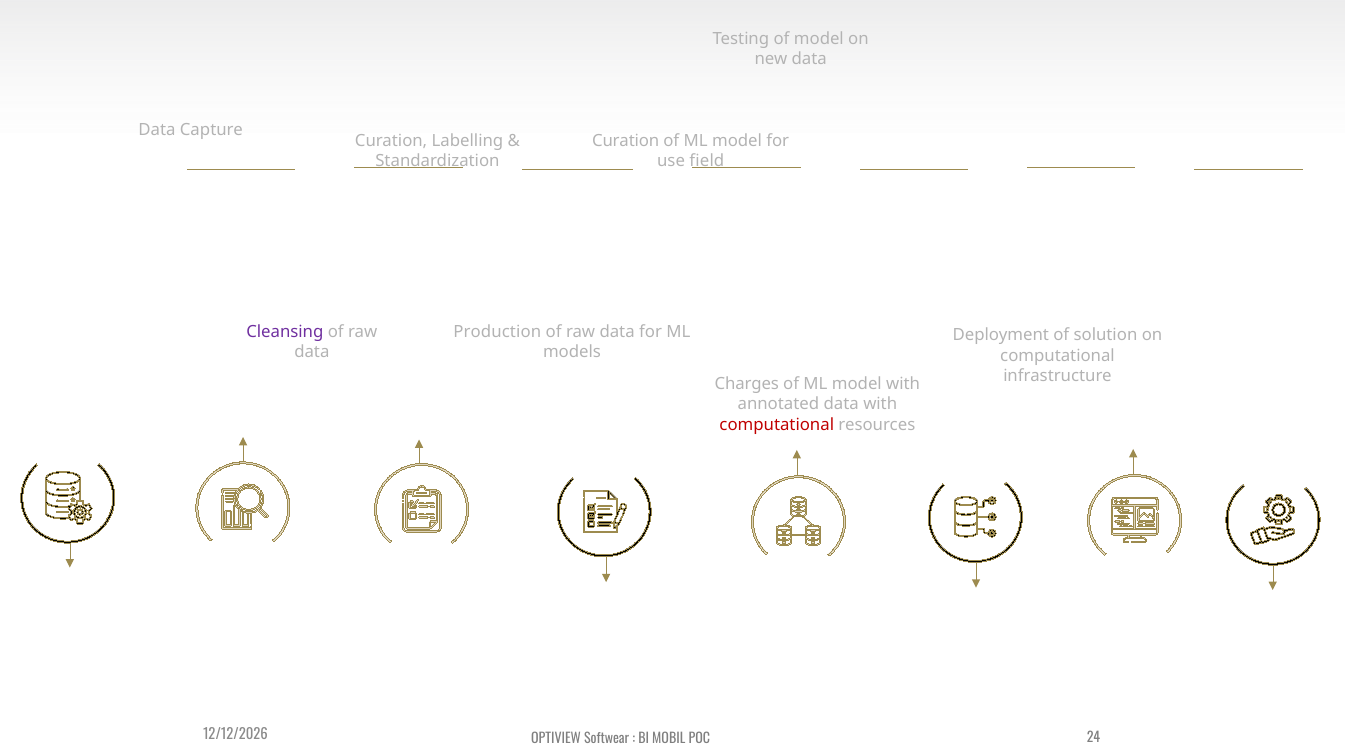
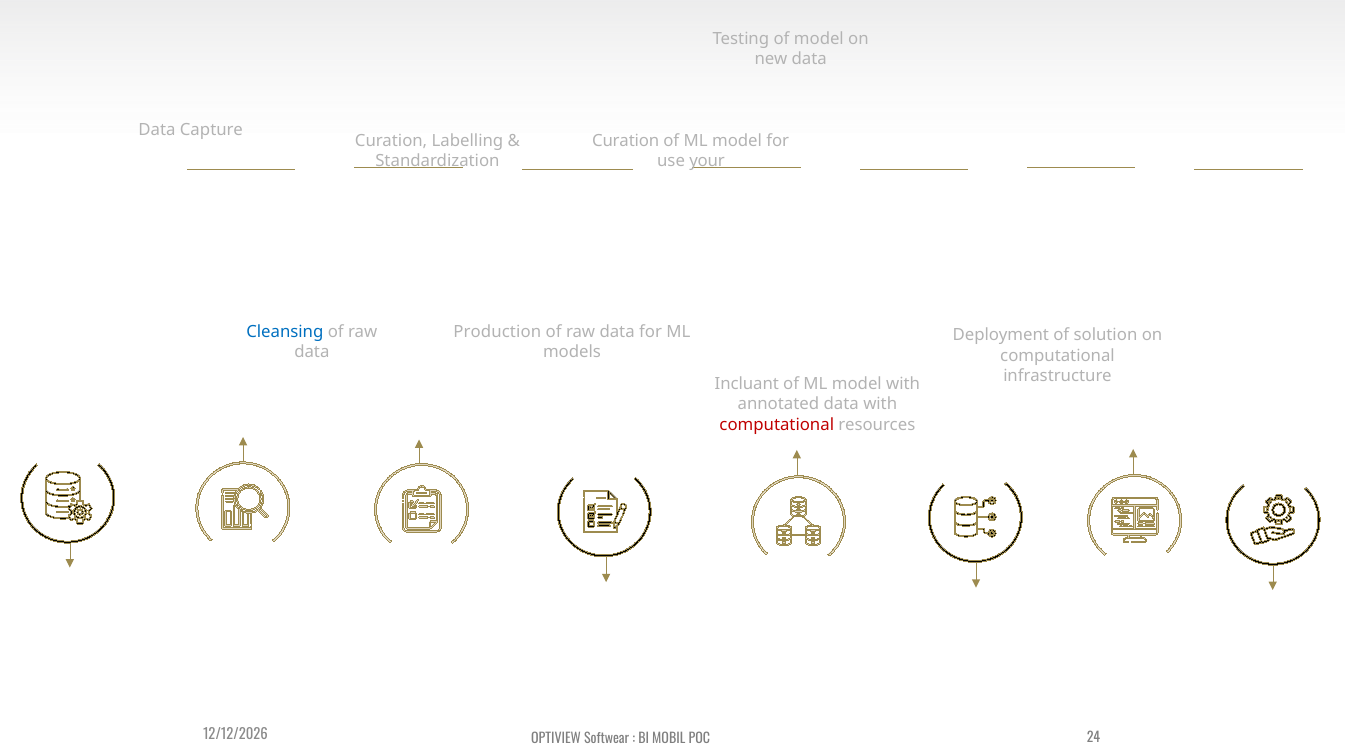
field: field -> your
Cleansing colour: purple -> blue
Charges: Charges -> Incluant
